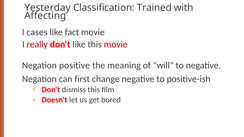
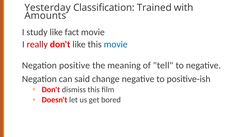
Affecting: Affecting -> Amounts
cases: cases -> study
movie at (116, 44) colour: red -> blue
will: will -> tell
first: first -> said
